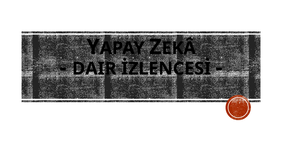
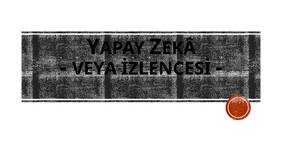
DAIR: DAIR -> VEYA
